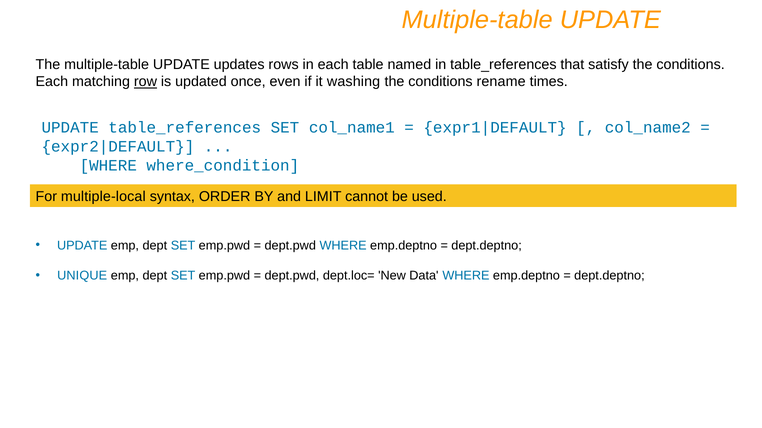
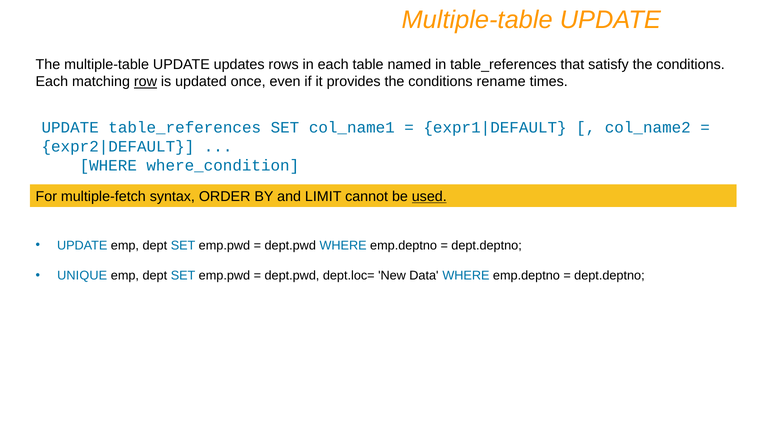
washing: washing -> provides
multiple-local: multiple-local -> multiple-fetch
used underline: none -> present
